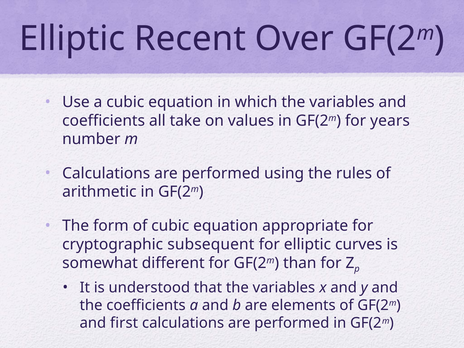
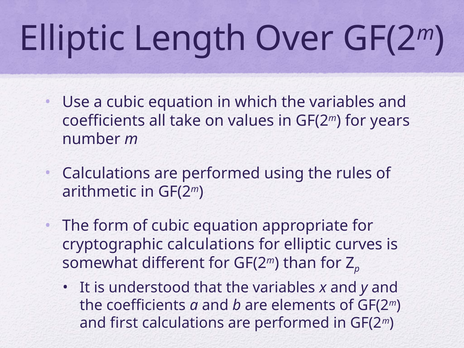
Recent: Recent -> Length
cryptographic subsequent: subsequent -> calculations
